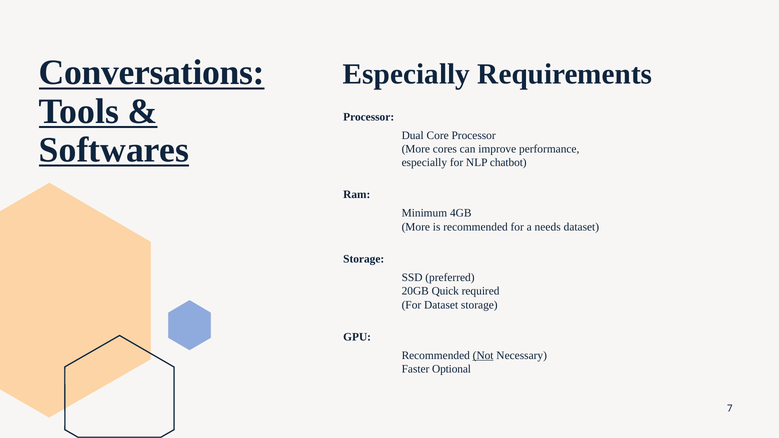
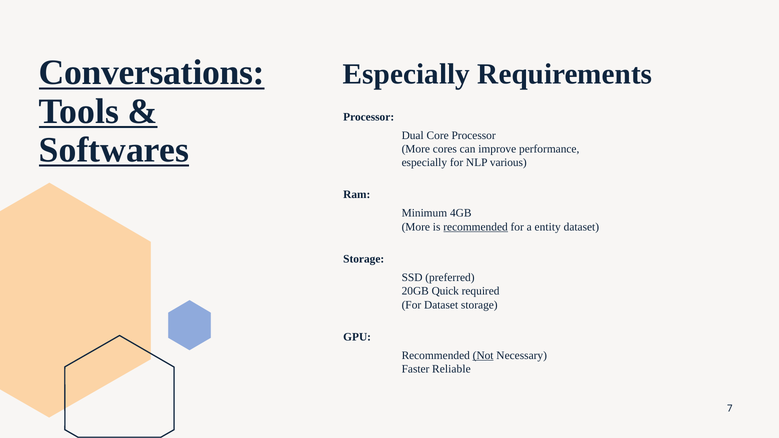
chatbot: chatbot -> various
recommended at (476, 227) underline: none -> present
needs: needs -> entity
Optional: Optional -> Reliable
